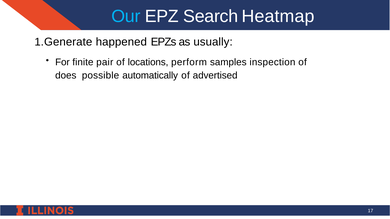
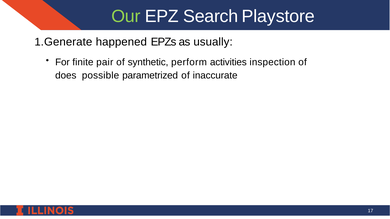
Our colour: light blue -> light green
Heatmap: Heatmap -> Playstore
locations: locations -> synthetic
samples: samples -> activities
automatically: automatically -> parametrized
advertised: advertised -> inaccurate
